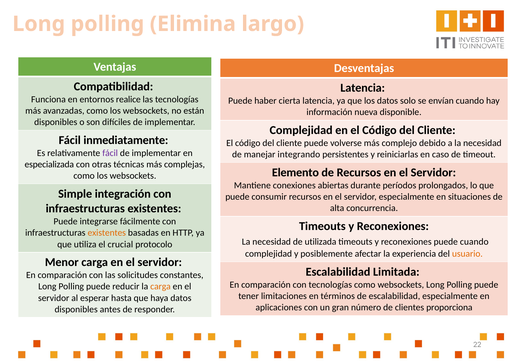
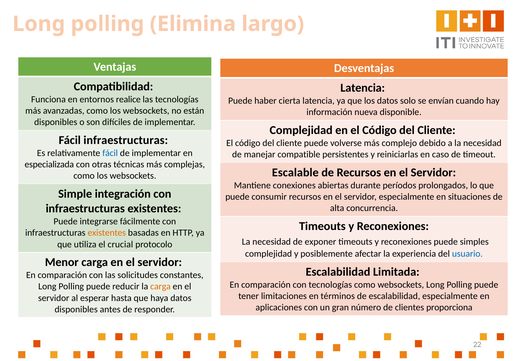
Fácil inmediatamente: inmediatamente -> infraestructuras
fácil at (110, 153) colour: purple -> blue
integrando: integrando -> compatible
Elemento: Elemento -> Escalable
utilizada: utilizada -> exponer
puede cuando: cuando -> simples
usuario colour: orange -> blue
